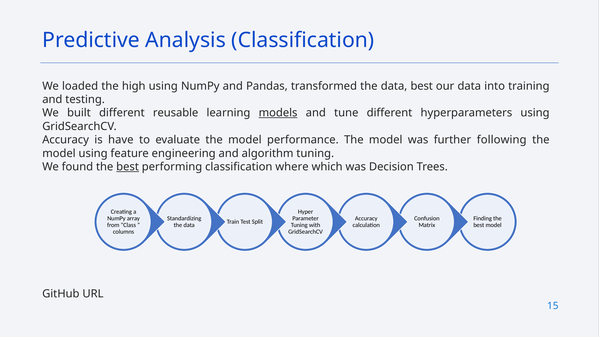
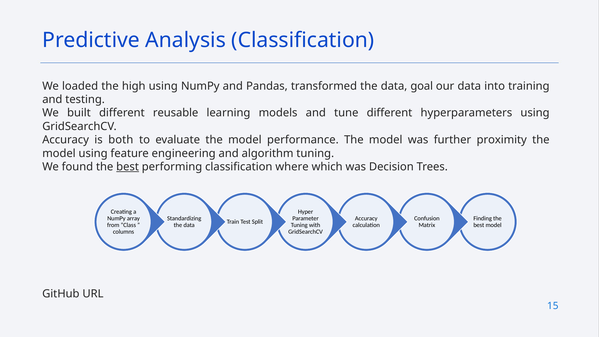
data best: best -> goal
models underline: present -> none
have: have -> both
following: following -> proximity
